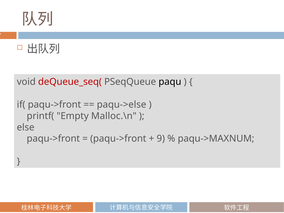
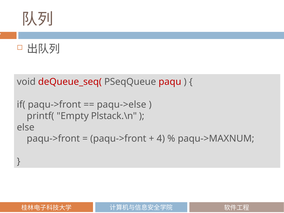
paqu colour: black -> red
Malloc.\n: Malloc.\n -> Plstack.\n
9: 9 -> 4
